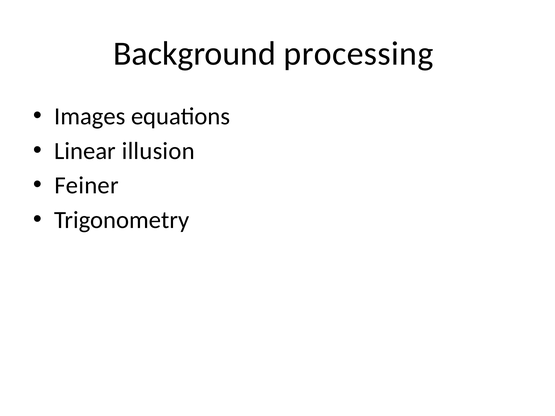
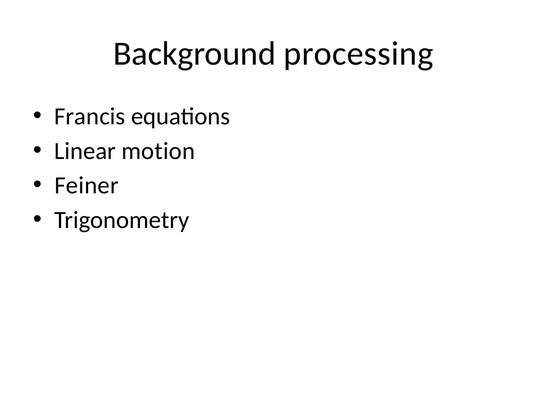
Images: Images -> Francis
illusion: illusion -> motion
